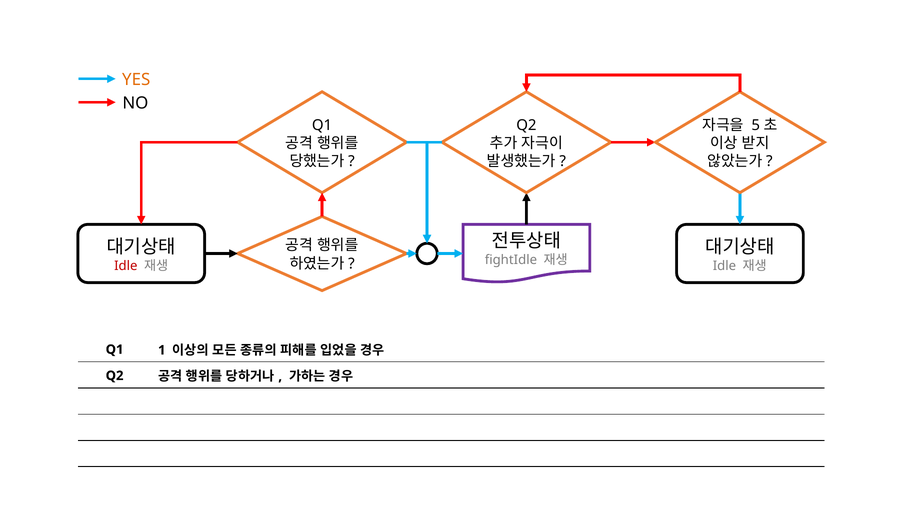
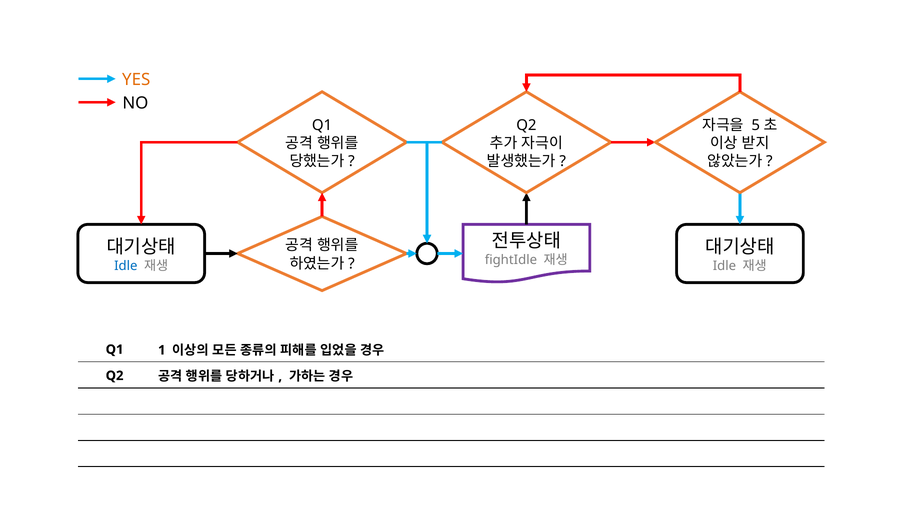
Idle at (126, 266) colour: red -> blue
